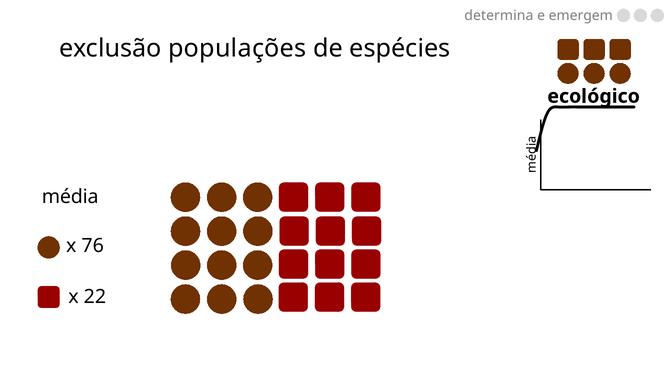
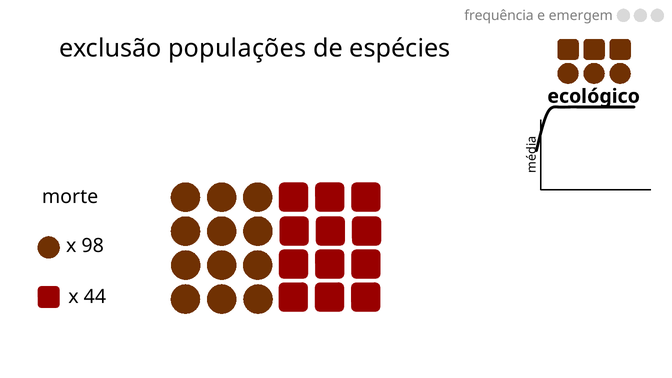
determina: determina -> frequência
média: média -> morte
76: 76 -> 98
22: 22 -> 44
